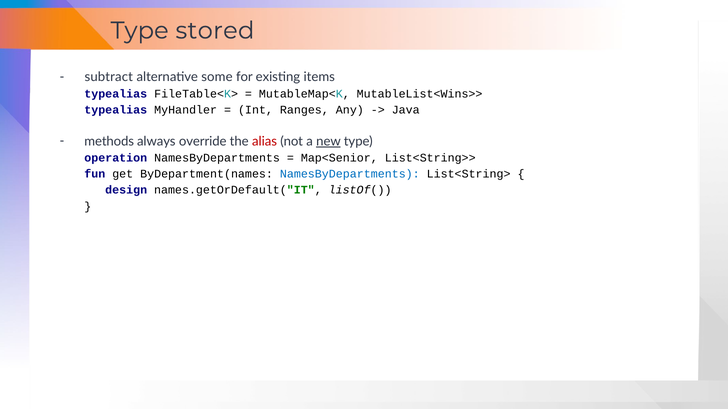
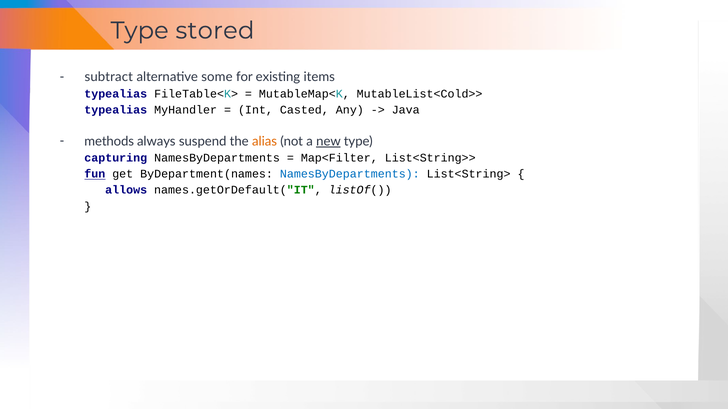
MutableList<Wins>>: MutableList<Wins>> -> MutableList<Cold>>
Ranges: Ranges -> Casted
override: override -> suspend
alias colour: red -> orange
operation: operation -> capturing
Map<Senior: Map<Senior -> Map<Filter
fun underline: none -> present
design: design -> allows
